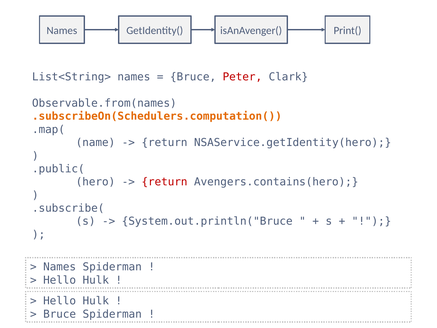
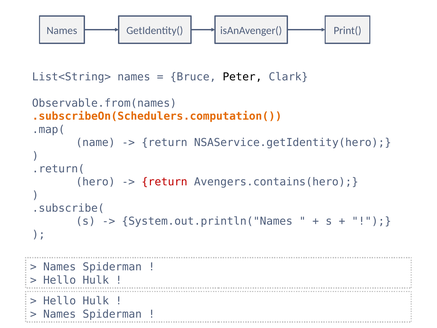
Peter colour: red -> black
.public(: .public( -> .return(
System.out.println("Bruce: System.out.println("Bruce -> System.out.println("Names
Bruce at (60, 314): Bruce -> Names
